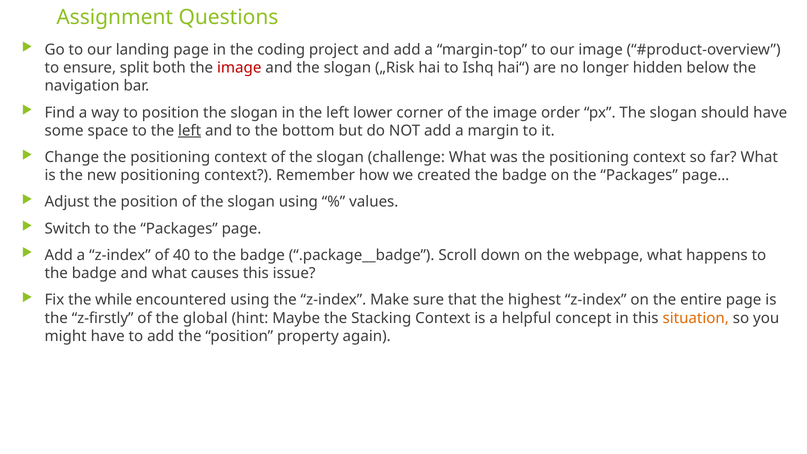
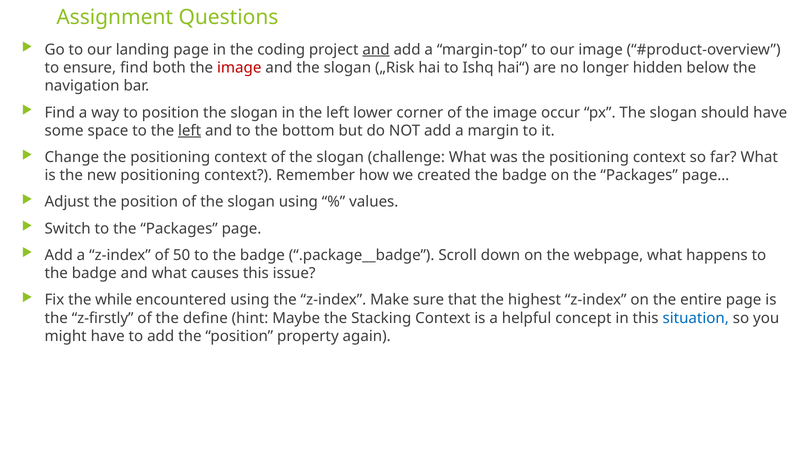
and at (376, 50) underline: none -> present
ensure split: split -> find
order: order -> occur
40: 40 -> 50
global: global -> define
situation colour: orange -> blue
